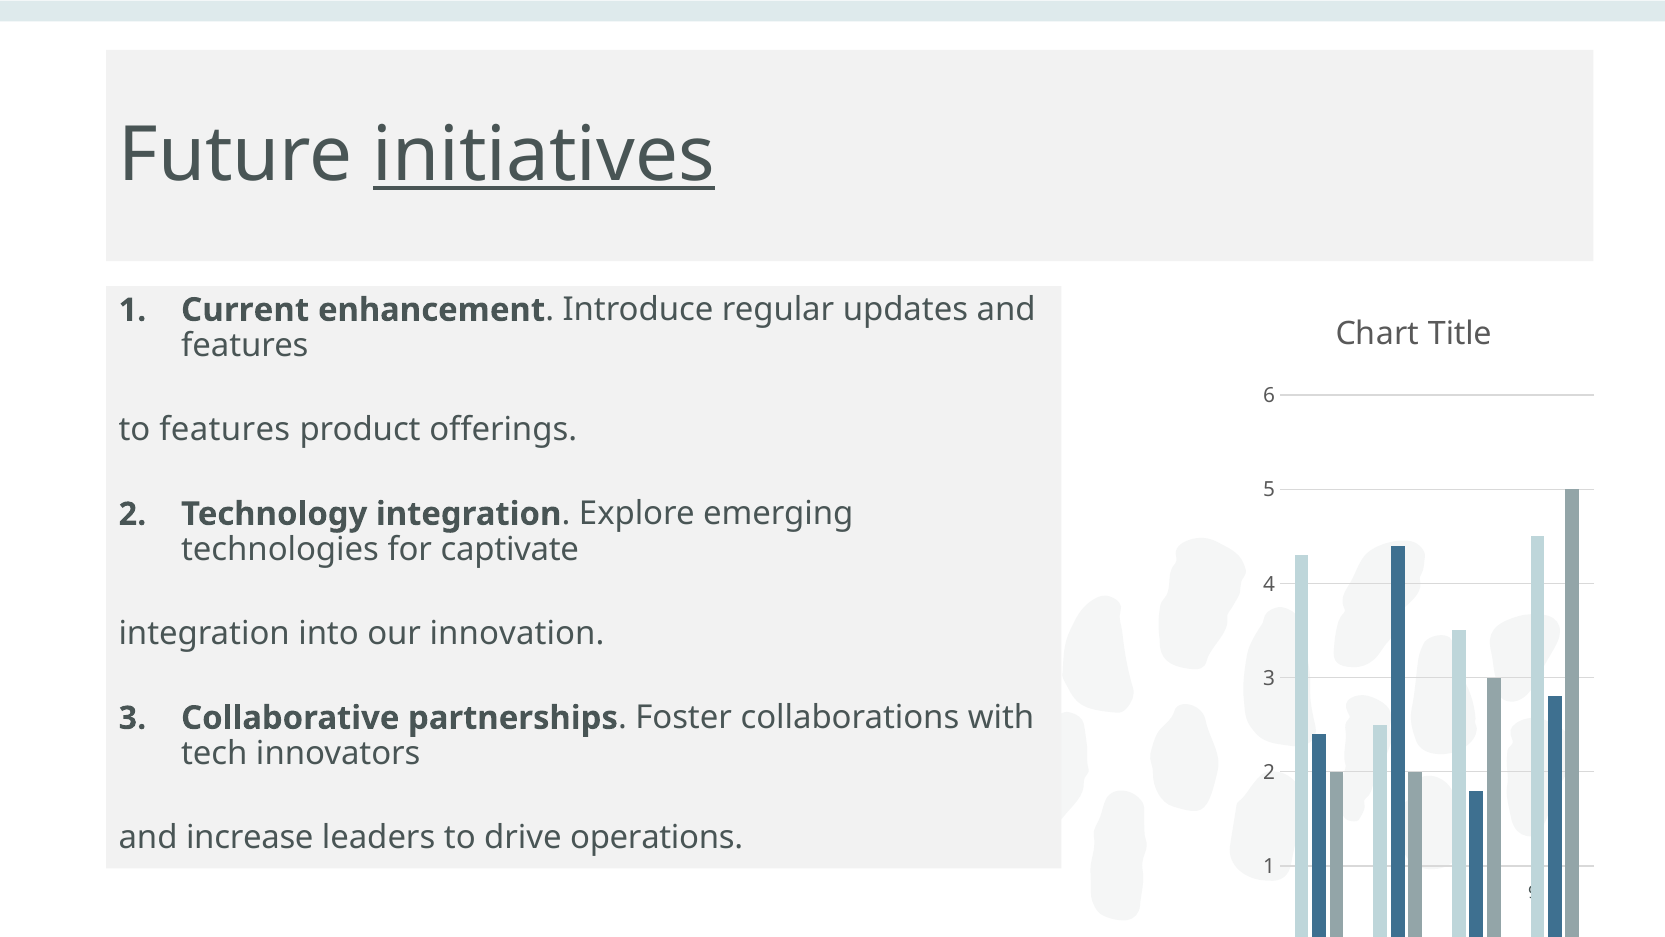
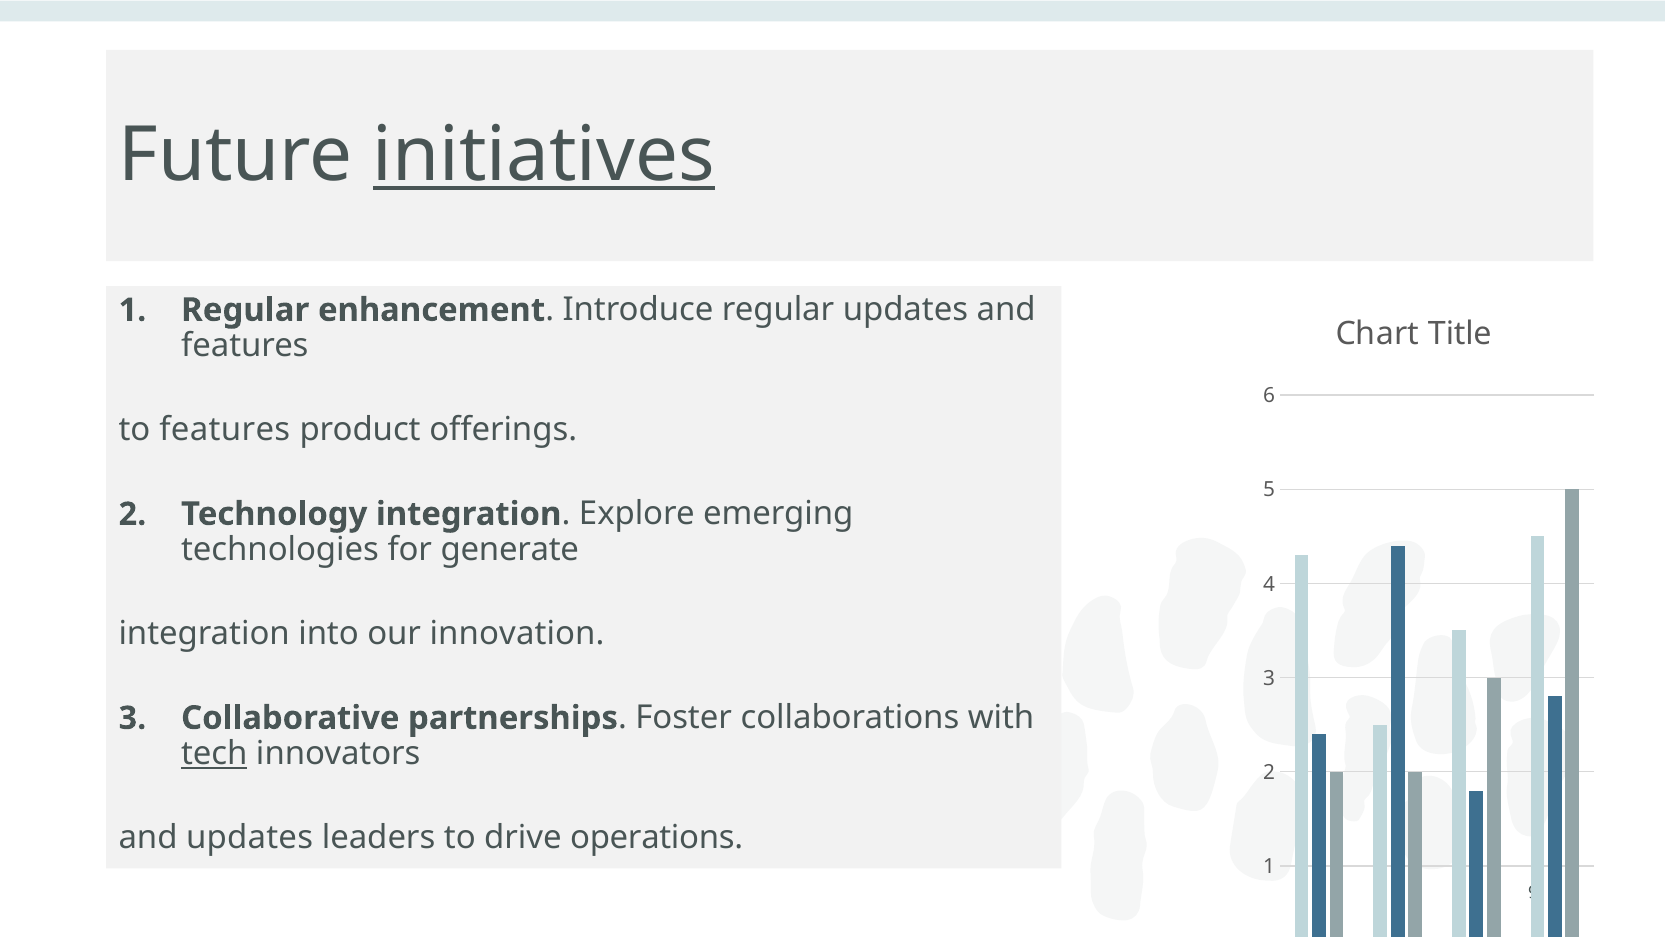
1 Current: Current -> Regular
captivate: captivate -> generate
tech underline: none -> present
and increase: increase -> updates
